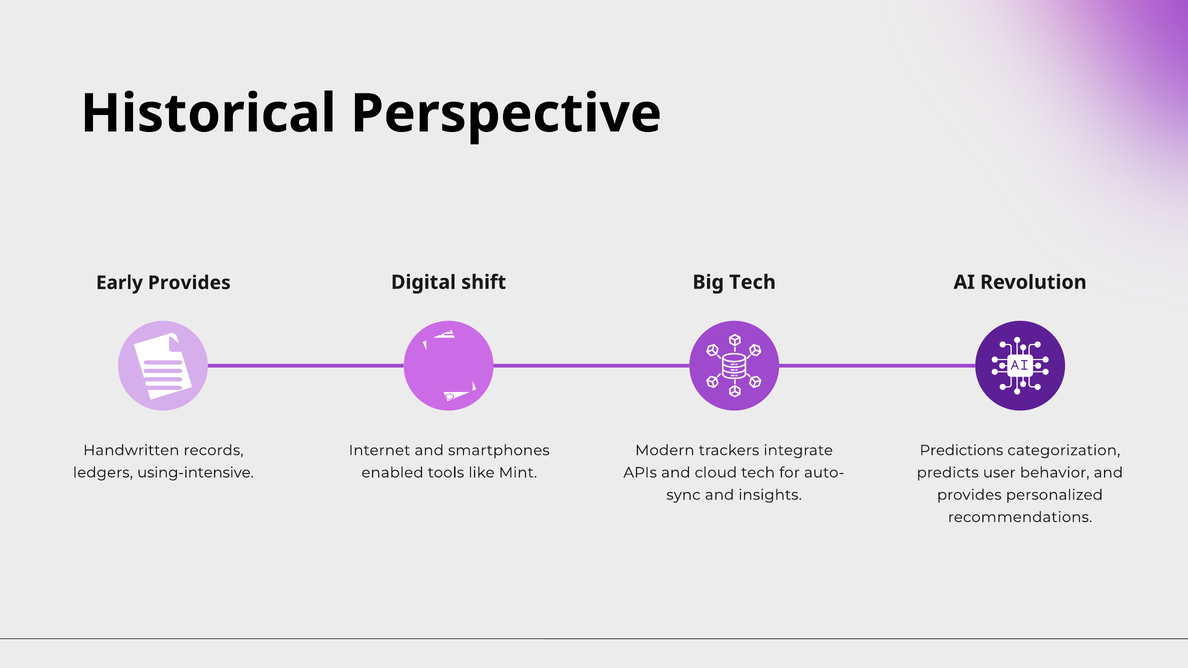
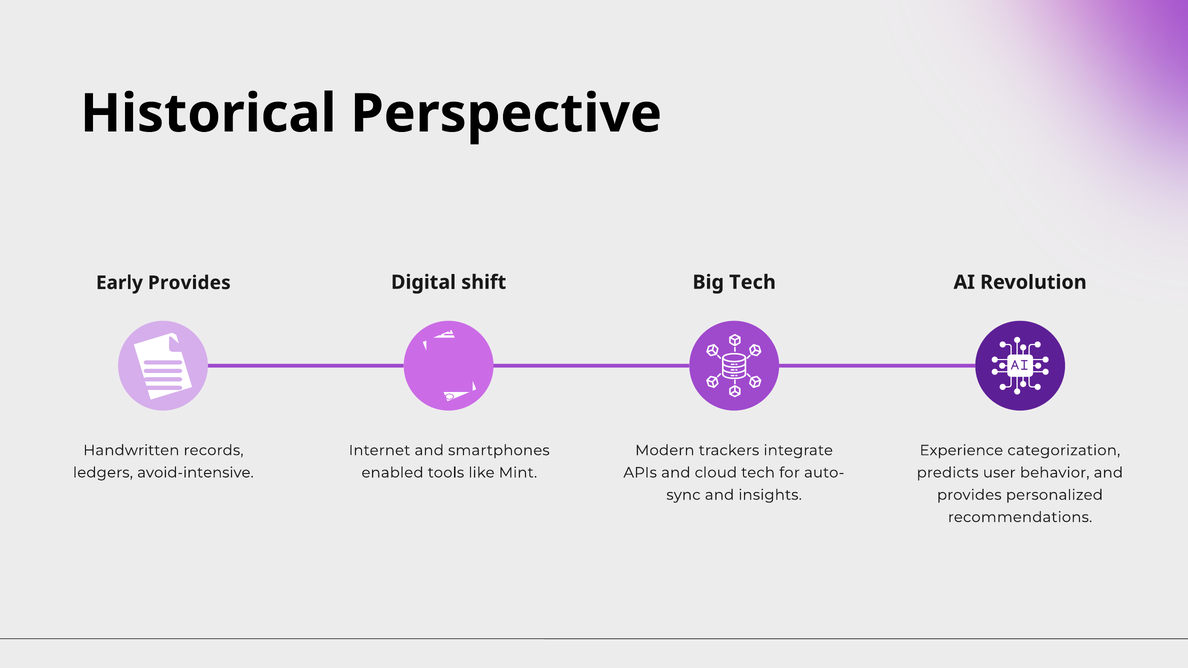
Predictions: Predictions -> Experience
using-intensive: using-intensive -> avoid-intensive
